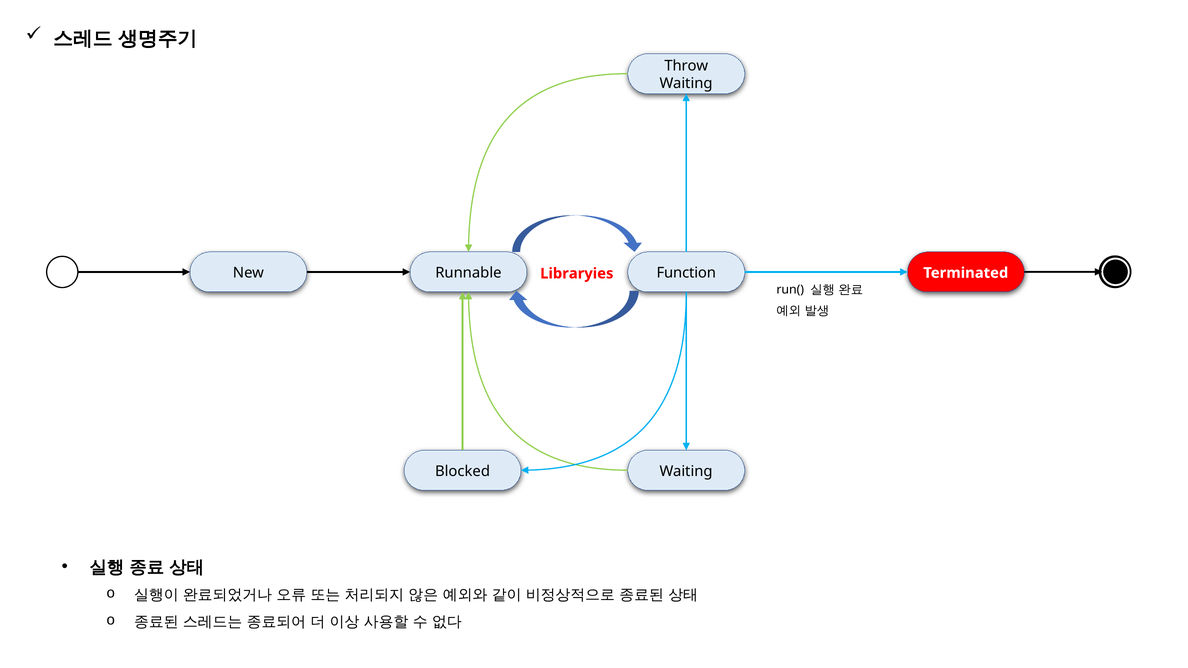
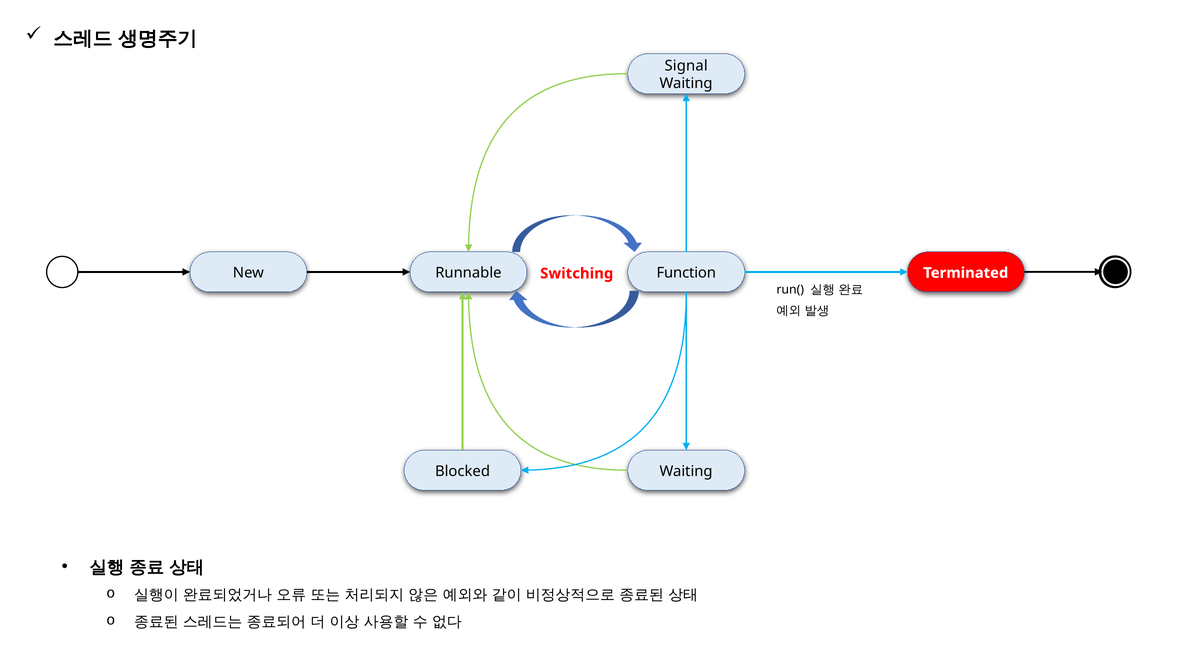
Throw: Throw -> Signal
Libraryies: Libraryies -> Switching
